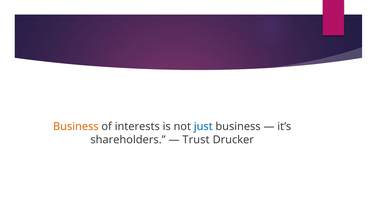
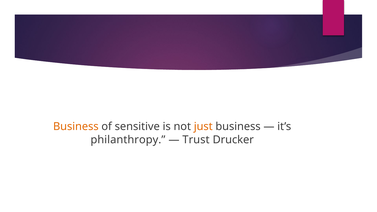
interests: interests -> sensitive
just colour: blue -> orange
shareholders: shareholders -> philanthropy
